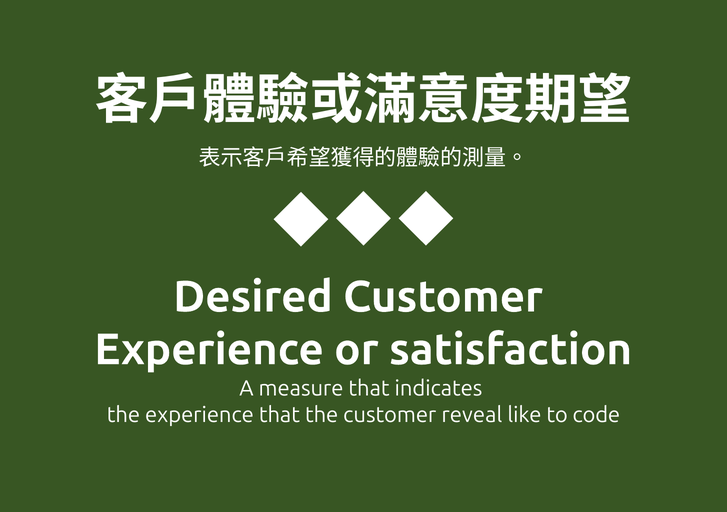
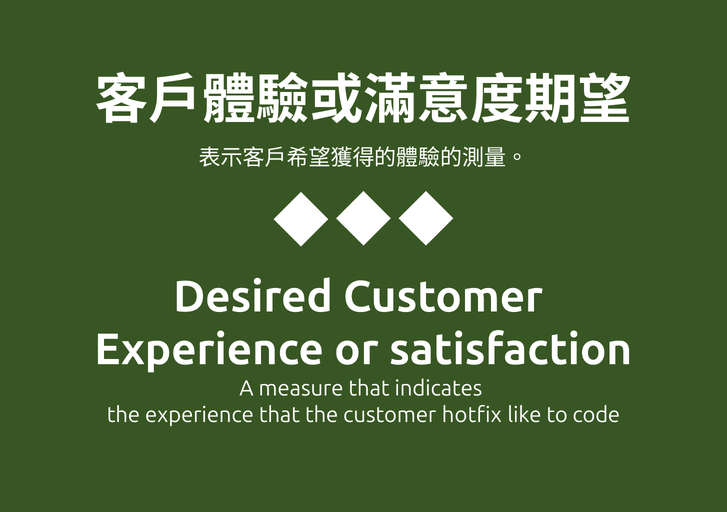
reveal: reveal -> hotfix
